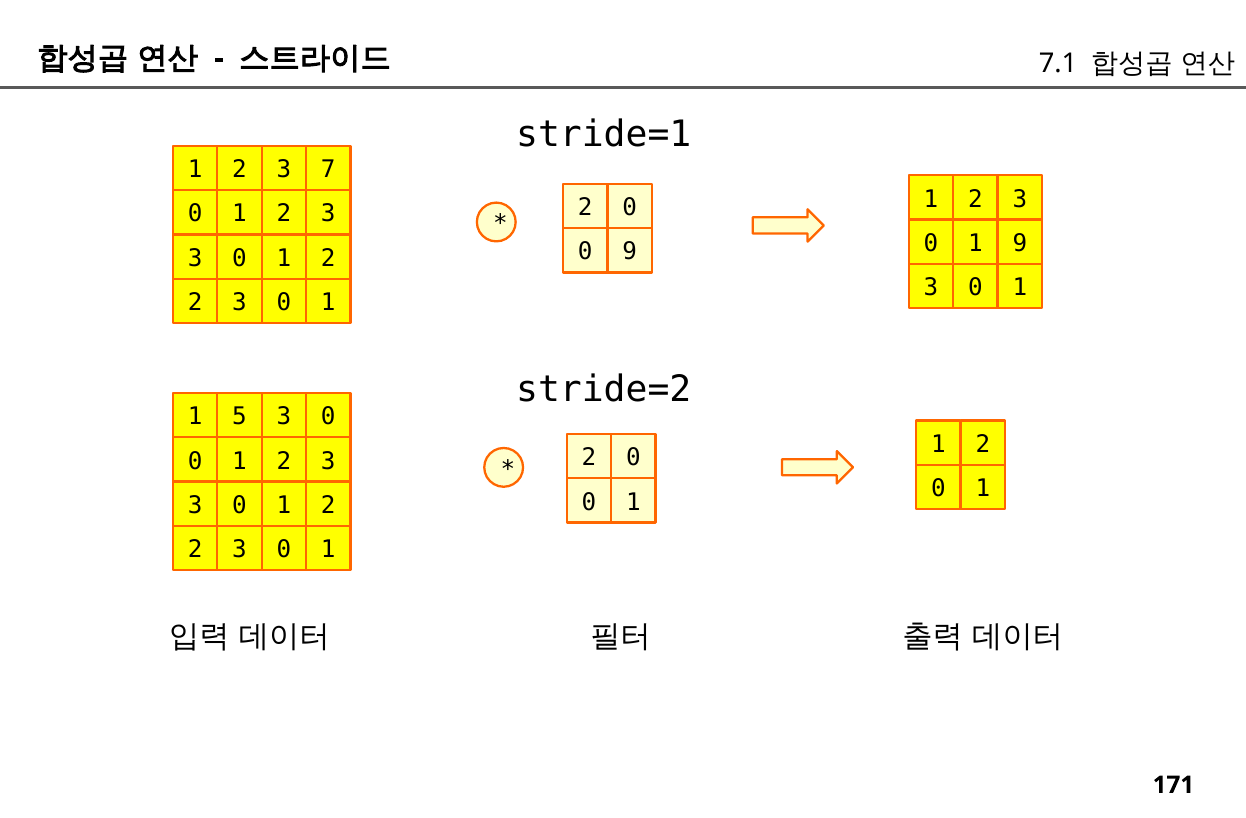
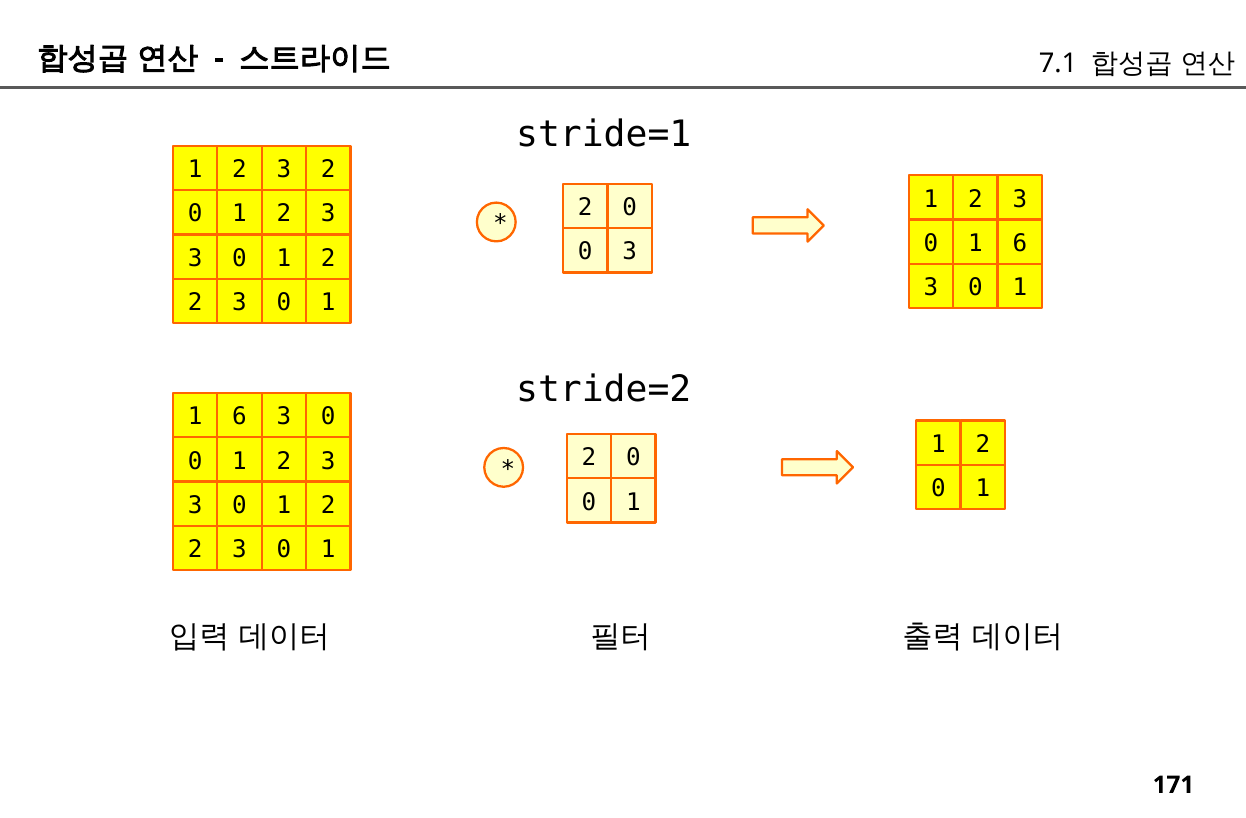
3 7: 7 -> 2
0 1 9: 9 -> 6
0 9: 9 -> 3
5 at (239, 417): 5 -> 6
